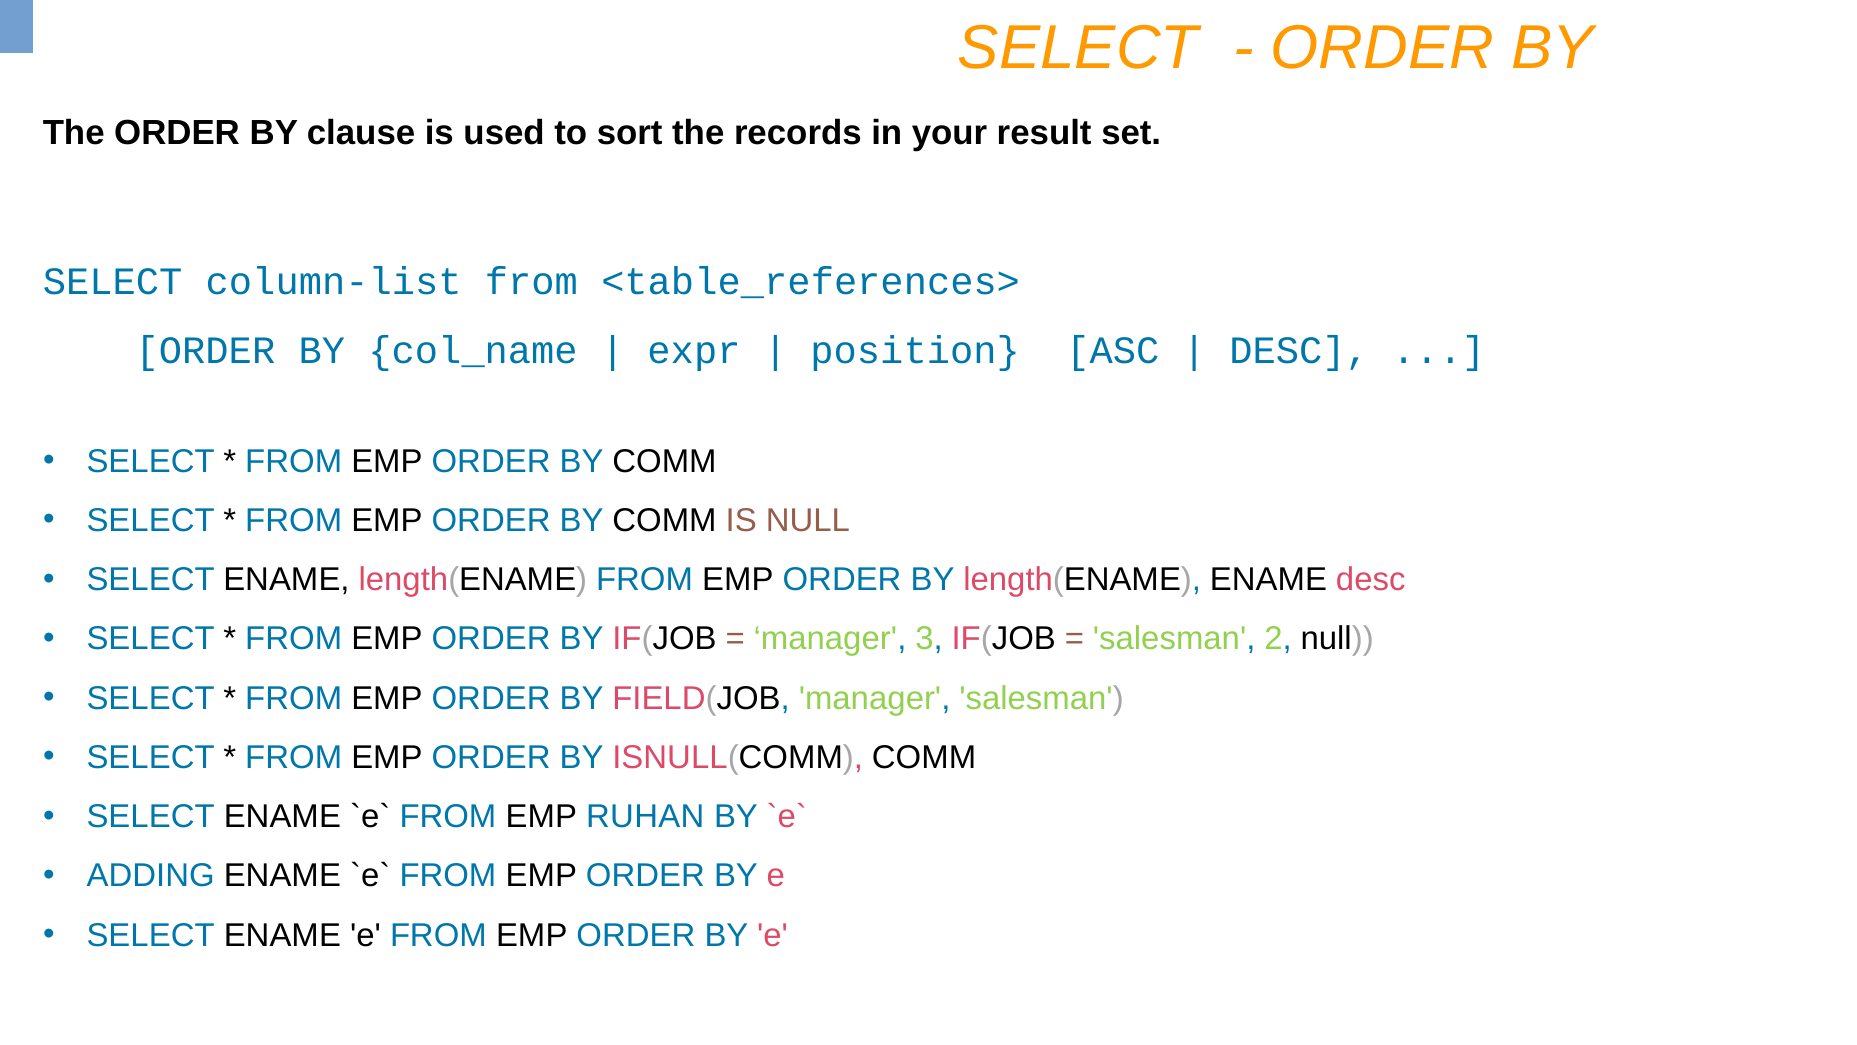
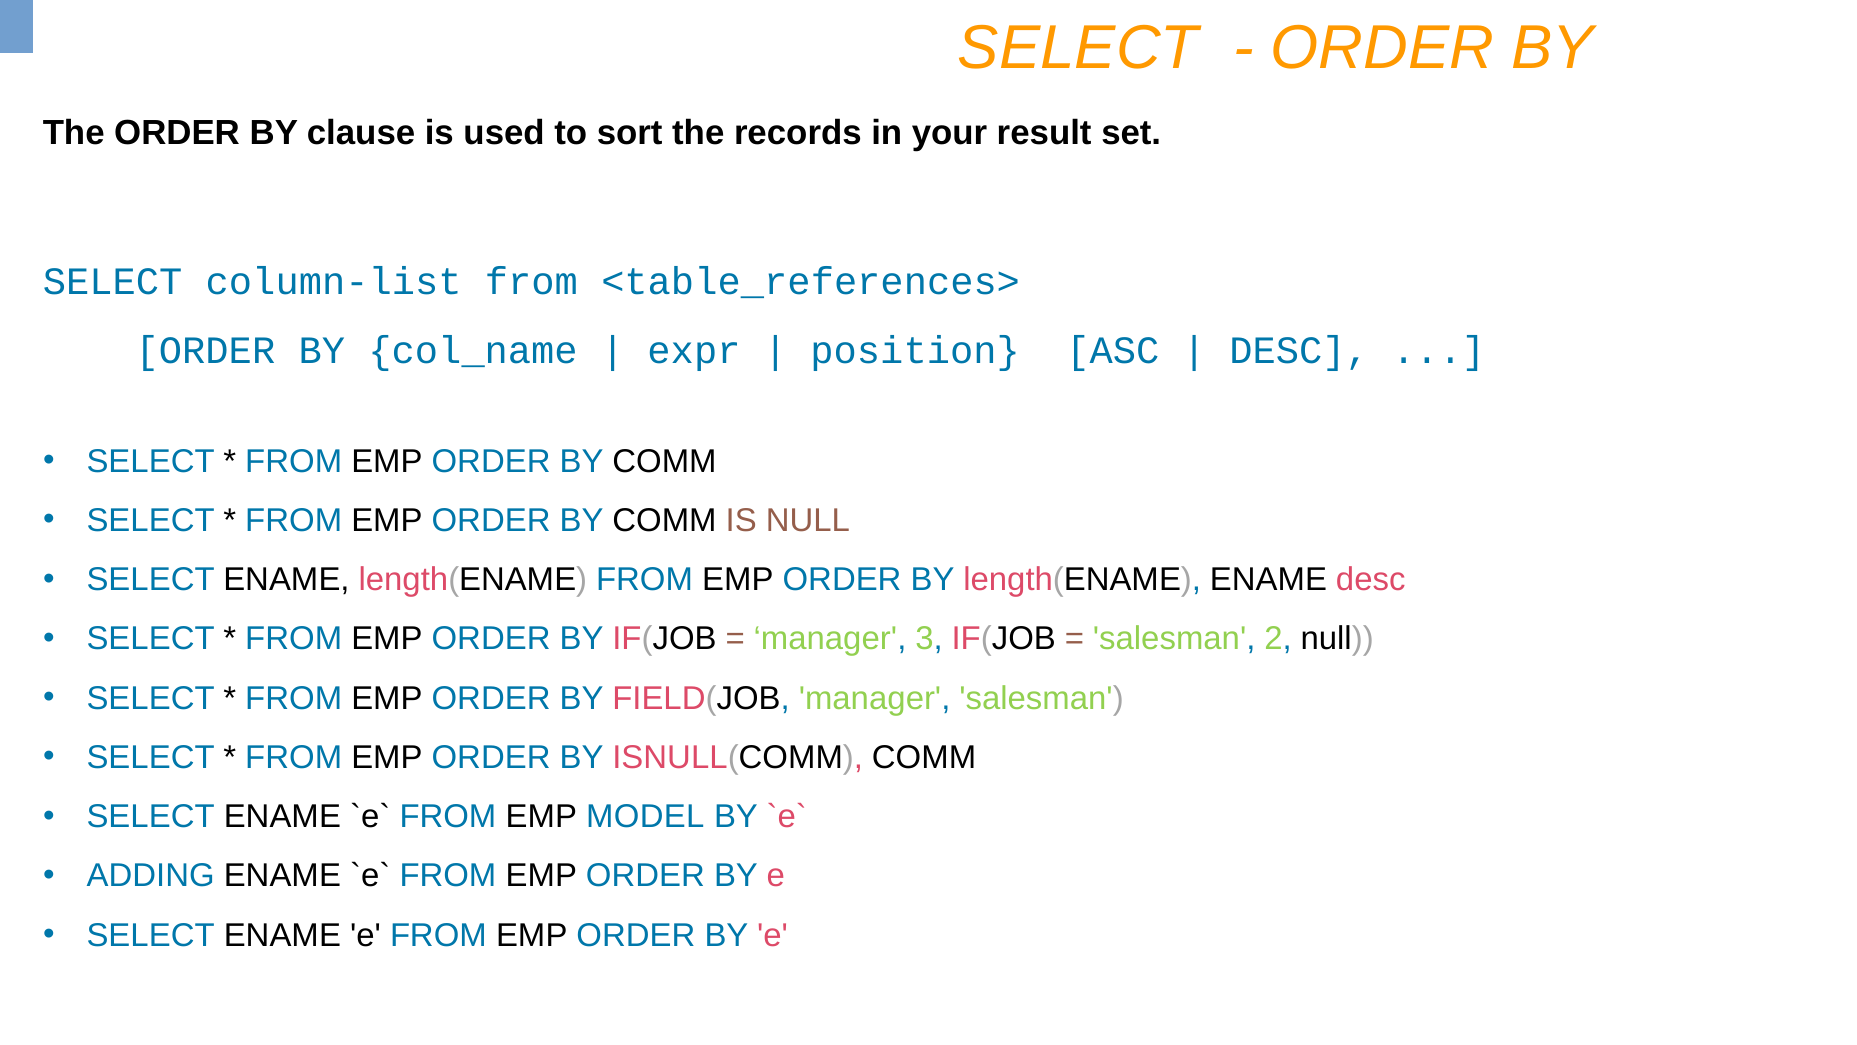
RUHAN: RUHAN -> MODEL
